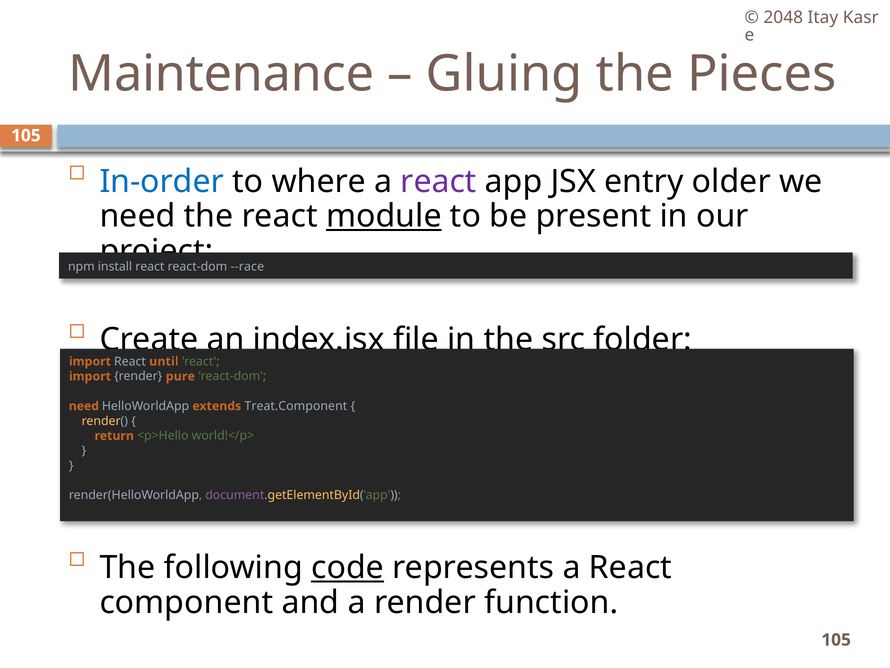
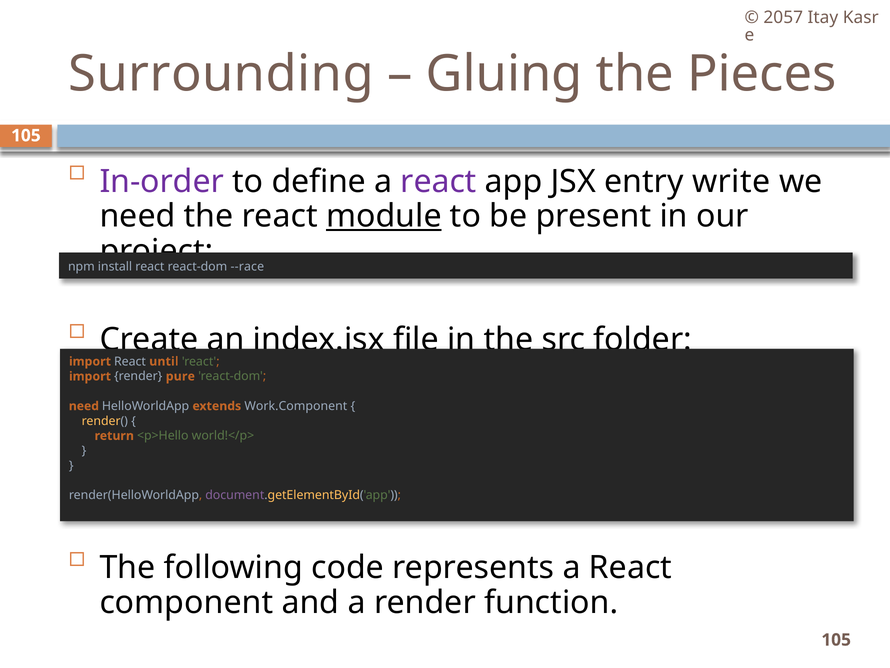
2048: 2048 -> 2057
Maintenance: Maintenance -> Surrounding
In-order colour: blue -> purple
where: where -> define
older: older -> write
Treat.Component: Treat.Component -> Work.Component
code underline: present -> none
